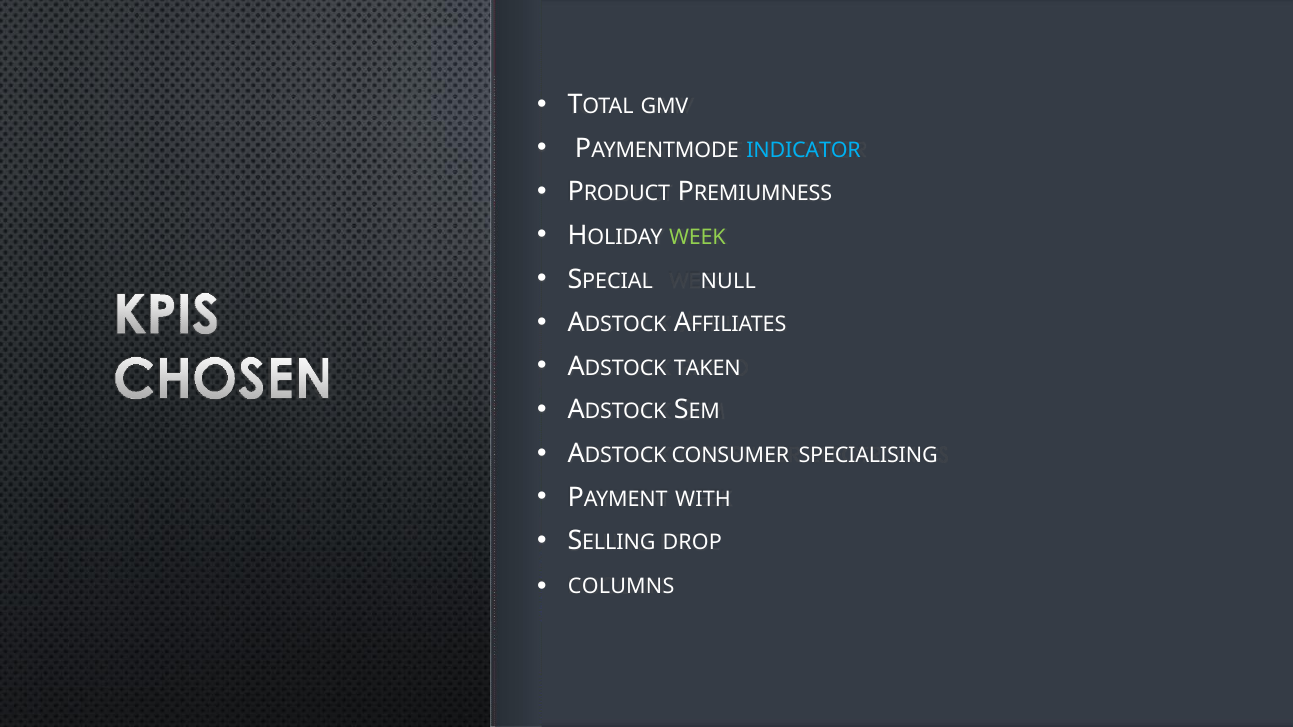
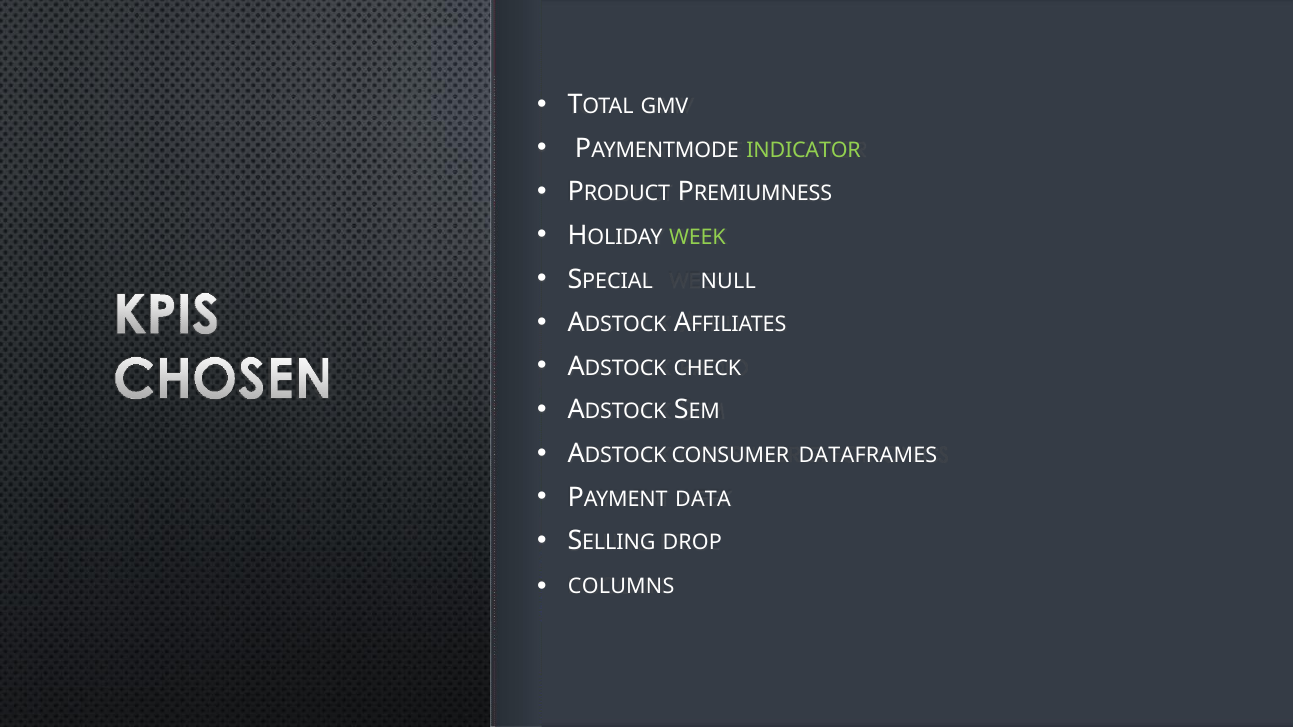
INDICATOR colour: light blue -> light green
TAKEN: TAKEN -> CHECK
SPECIALISING: SPECIALISING -> DATAFRAMES
WITH: WITH -> DATA
